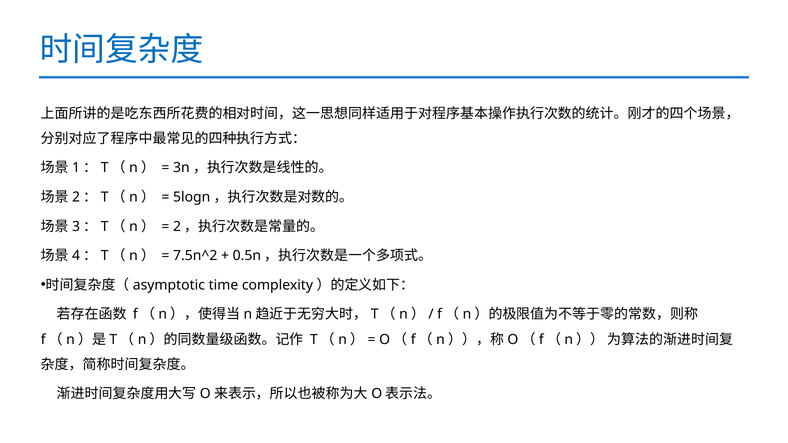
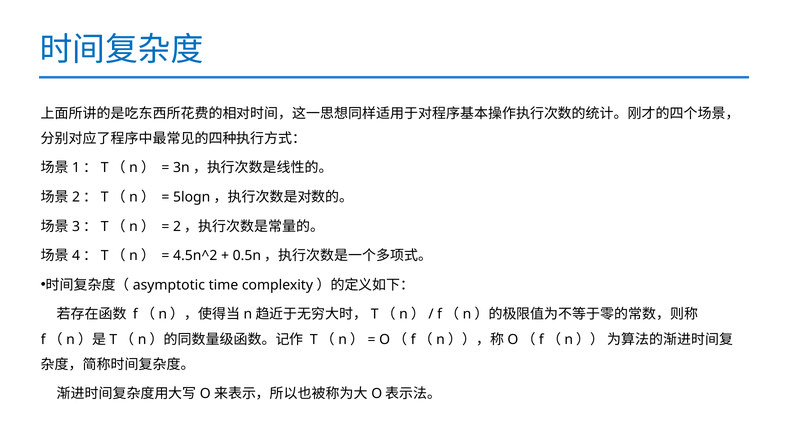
7.5n^2: 7.5n^2 -> 4.5n^2
